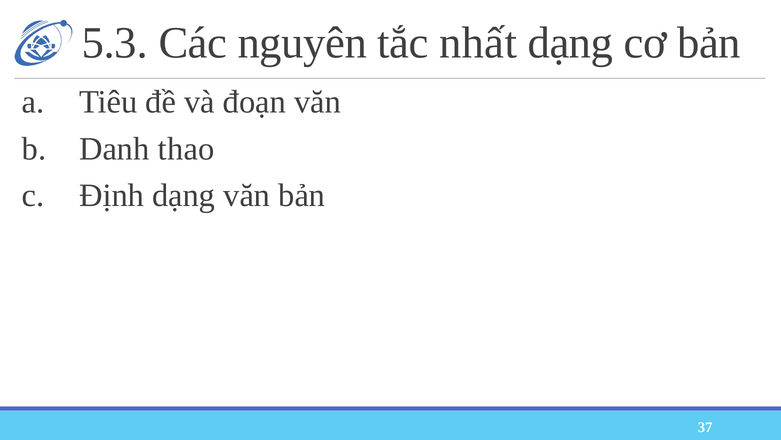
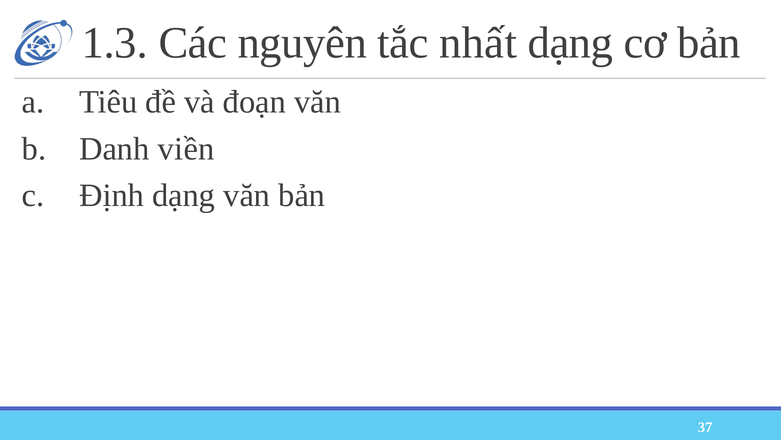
5.3: 5.3 -> 1.3
thao: thao -> viền
